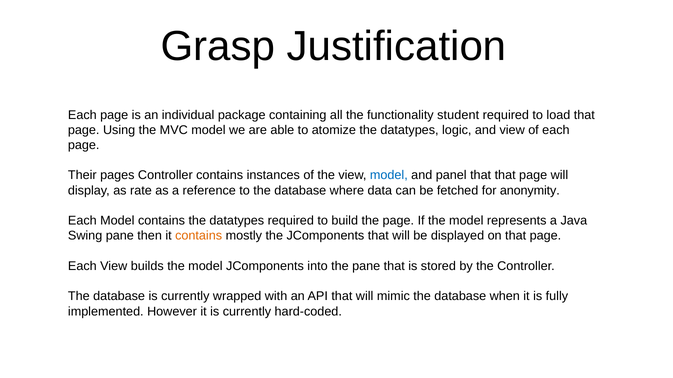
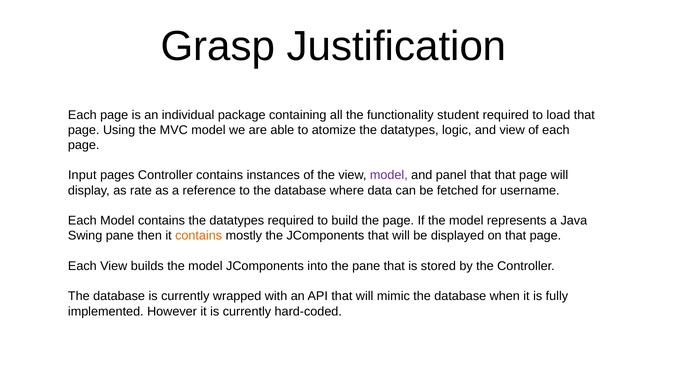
Their: Their -> Input
model at (389, 176) colour: blue -> purple
anonymity: anonymity -> username
